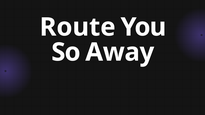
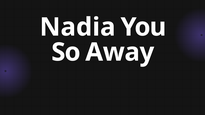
Route: Route -> Nadia
